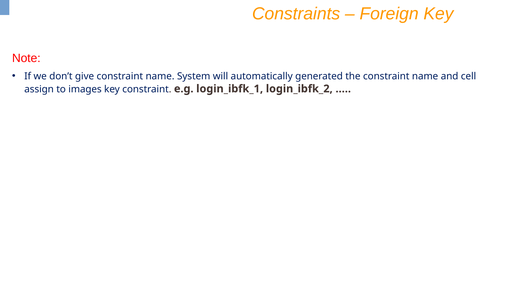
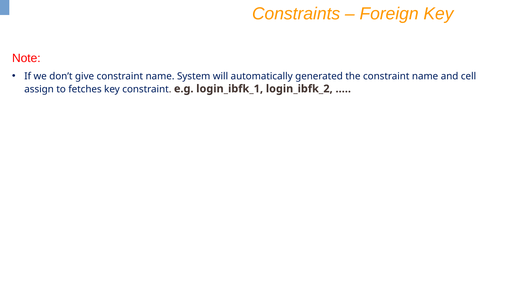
images: images -> fetches
